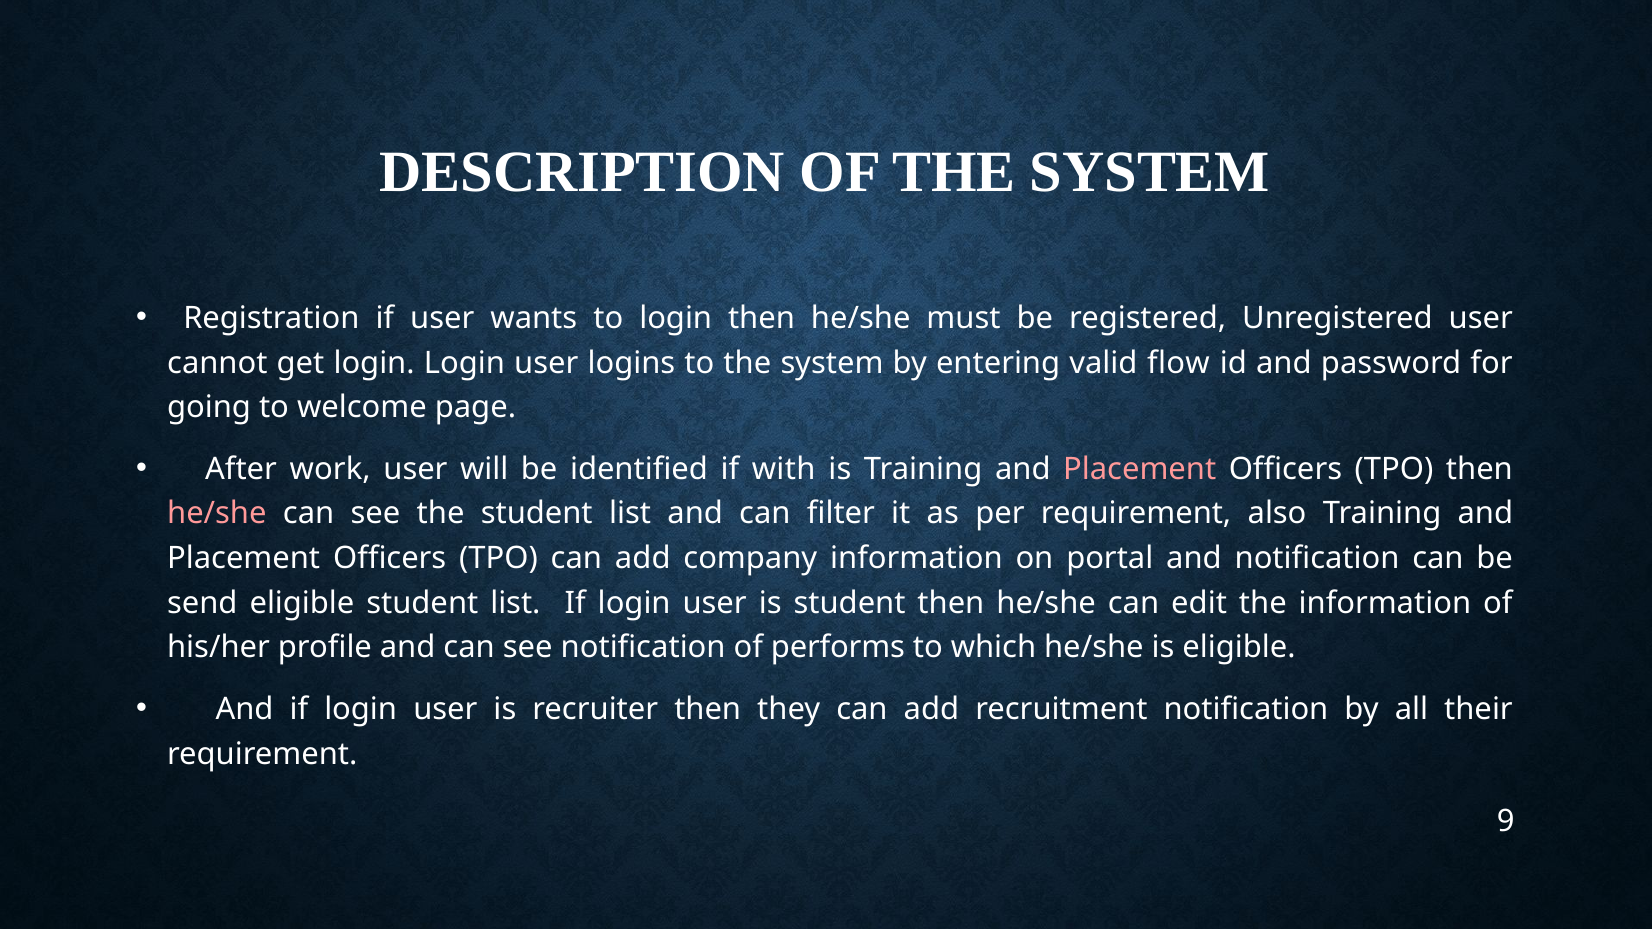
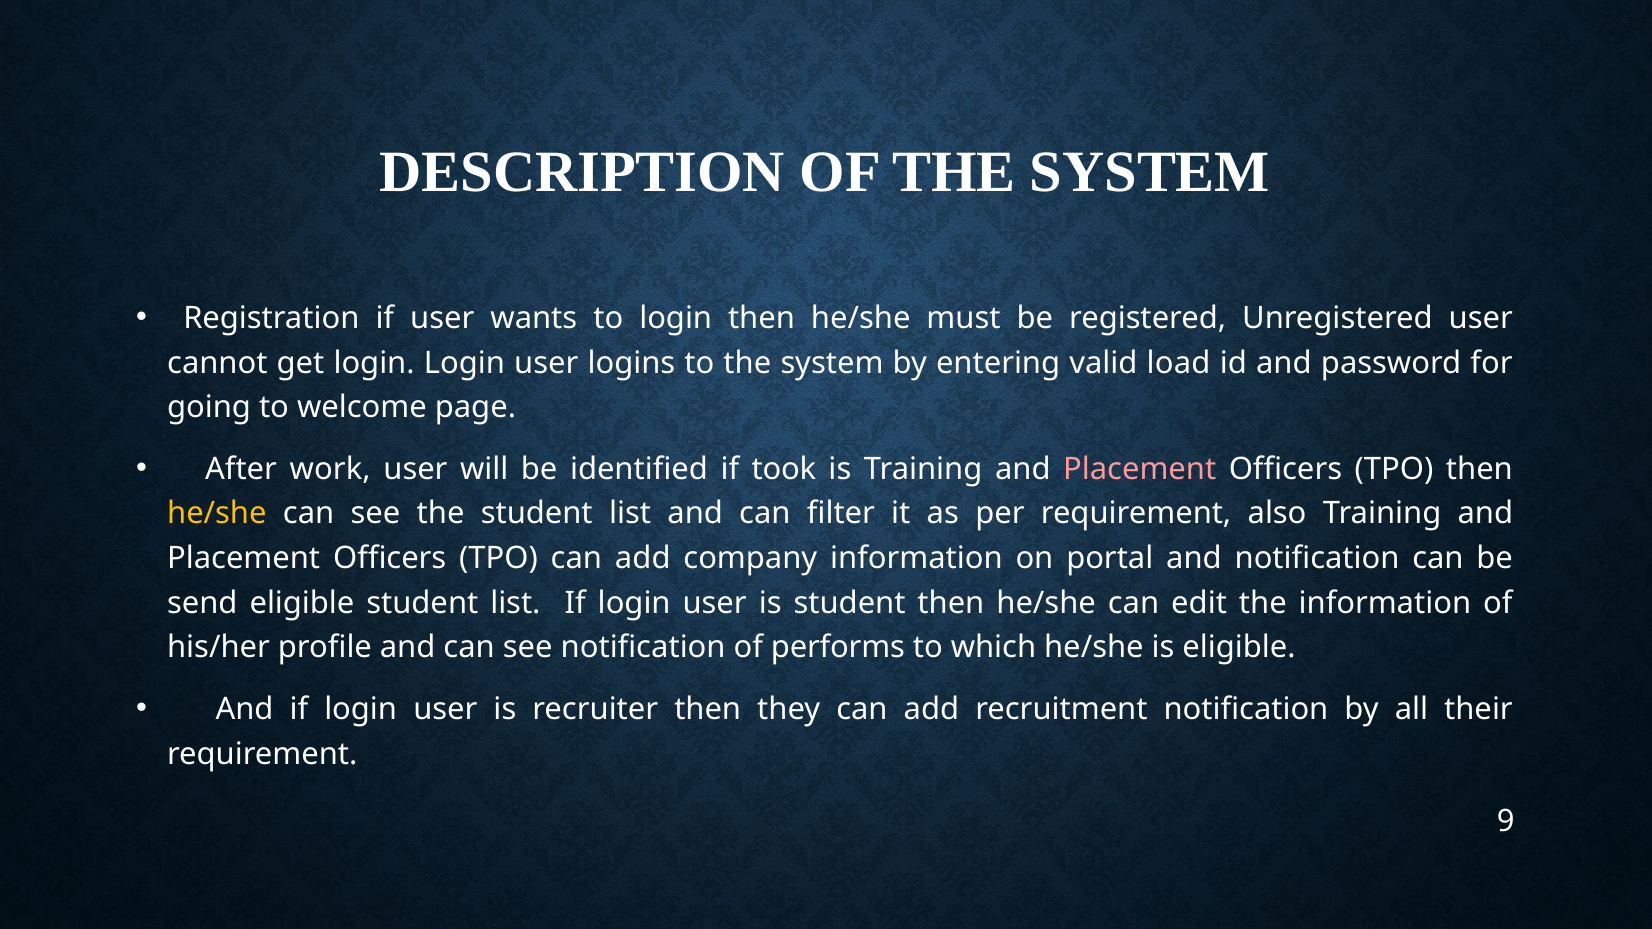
flow: flow -> load
with: with -> took
he/she at (217, 514) colour: pink -> yellow
